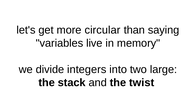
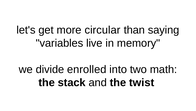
integers: integers -> enrolled
large: large -> math
